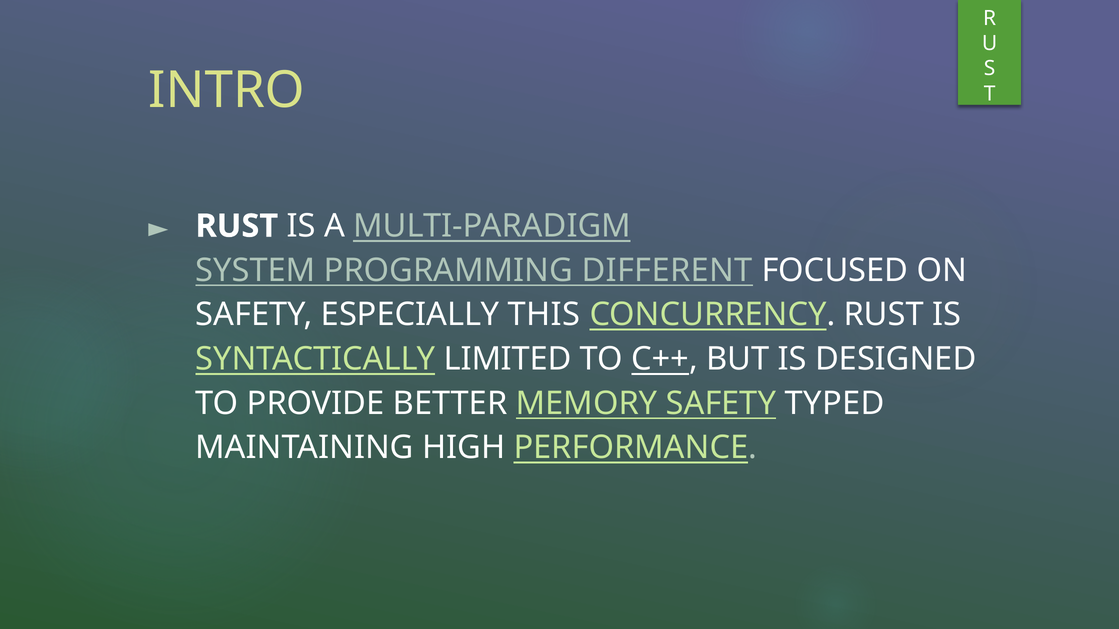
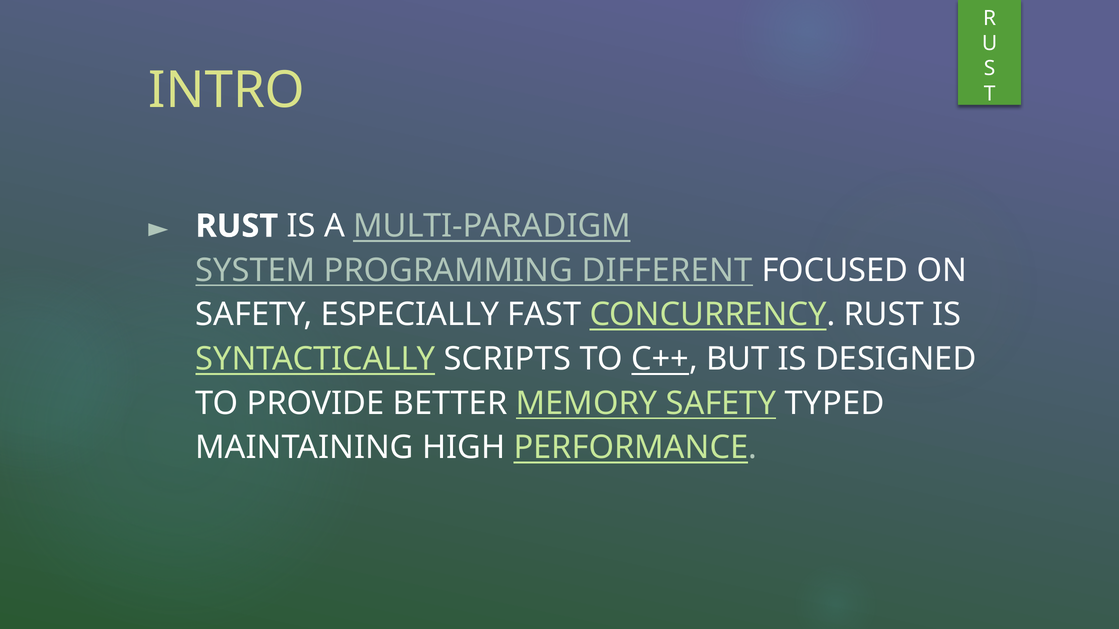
THIS: THIS -> FAST
LIMITED: LIMITED -> SCRIPTS
